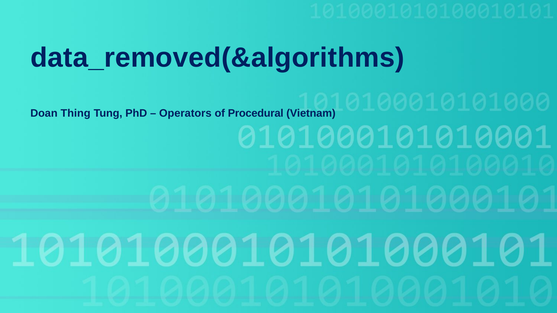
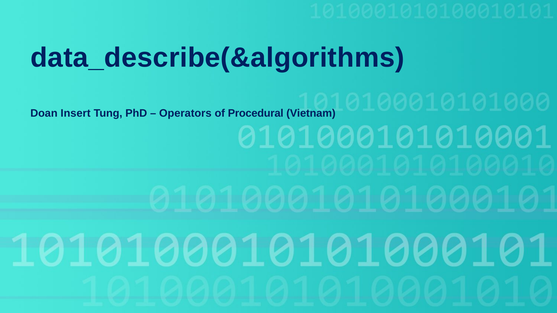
data_removed(&algorithms: data_removed(&algorithms -> data_describe(&algorithms
Thing: Thing -> Insert
